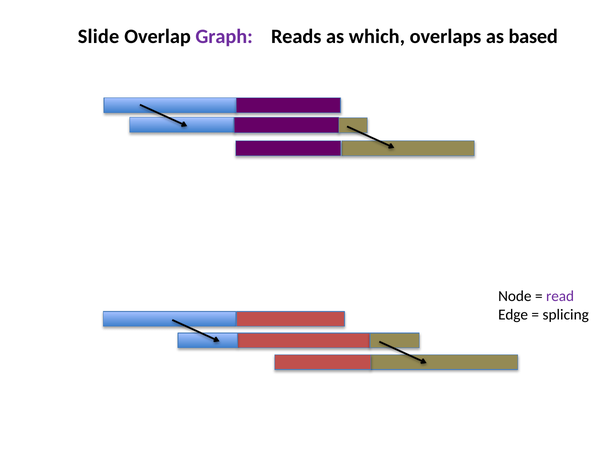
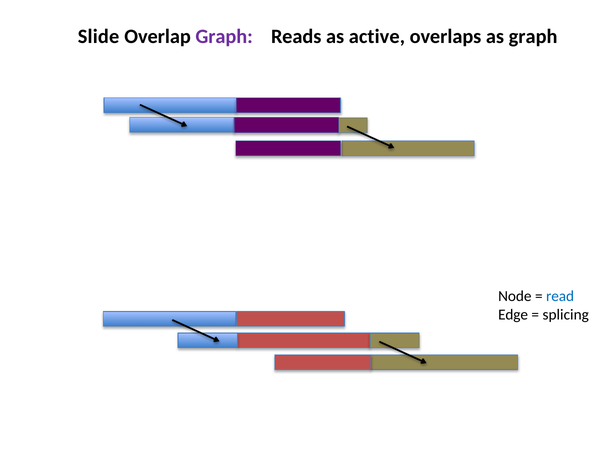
which: which -> active
as based: based -> graph
read colour: purple -> blue
